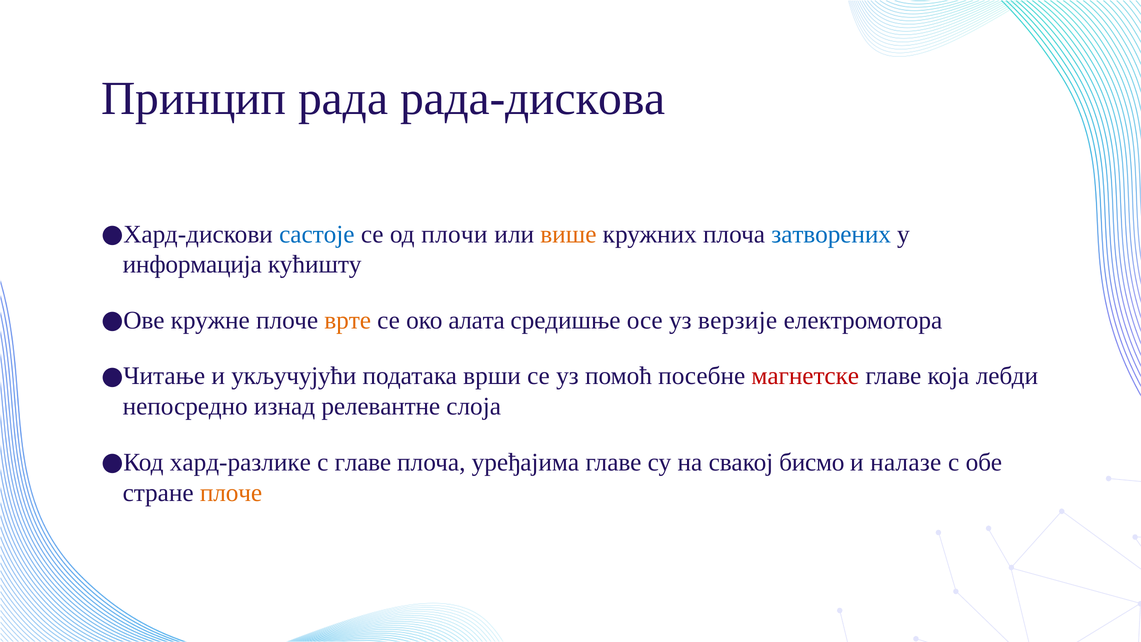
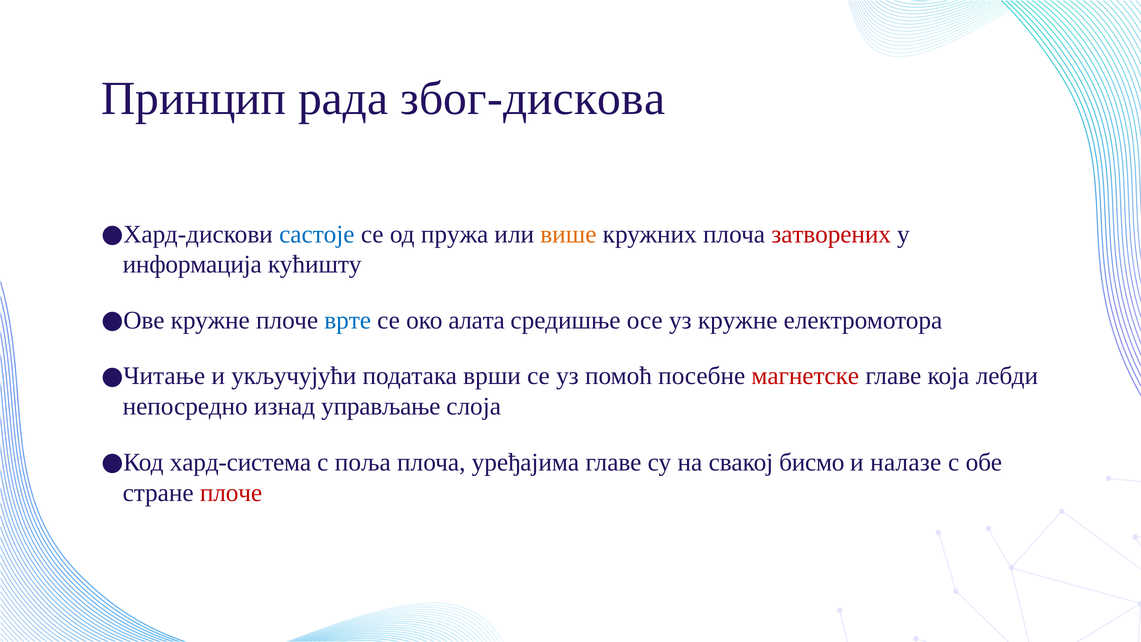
рада-дискова: рада-дискова -> због-дискова
плочи: плочи -> пружа
затворених colour: blue -> red
врте colour: orange -> blue
уз верзије: верзије -> кружне
релевантне: релевантне -> управљање
хард-разлике: хард-разлике -> хард-система
с главе: главе -> поља
плоче at (231, 493) colour: orange -> red
